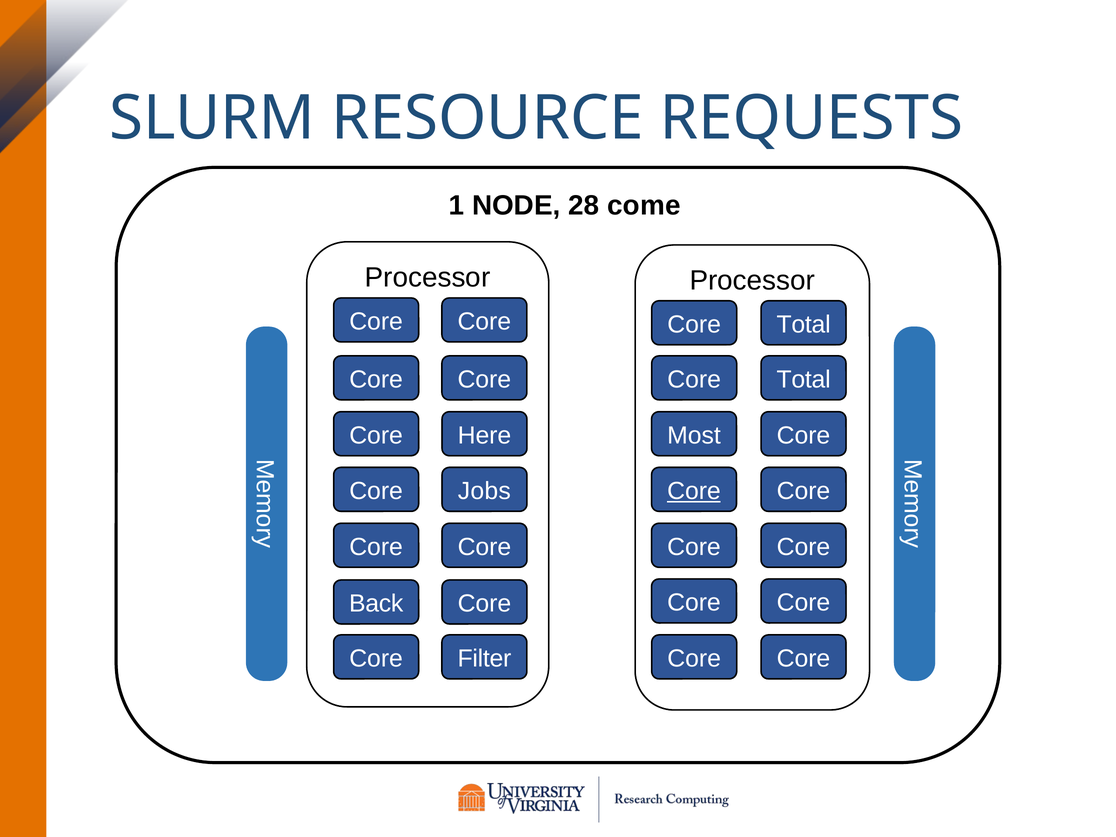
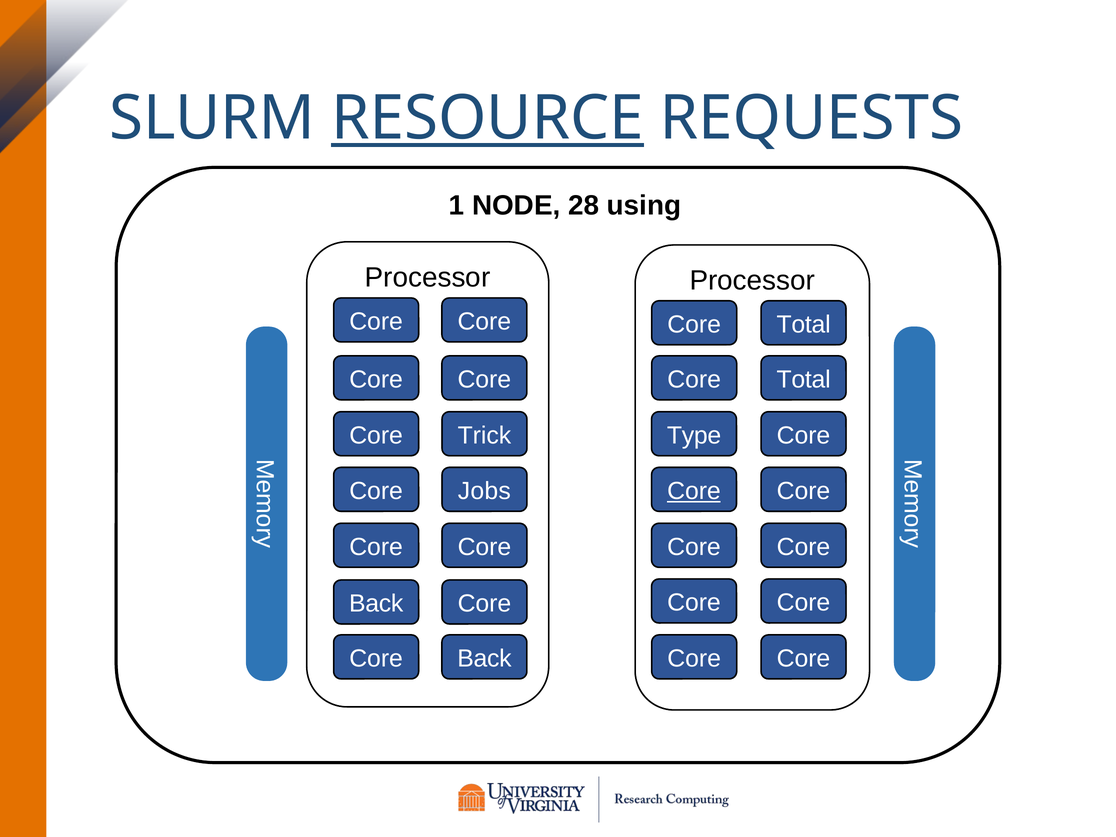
RESOURCE underline: none -> present
come: come -> using
Here: Here -> Trick
Most: Most -> Type
Filter at (484, 659): Filter -> Back
